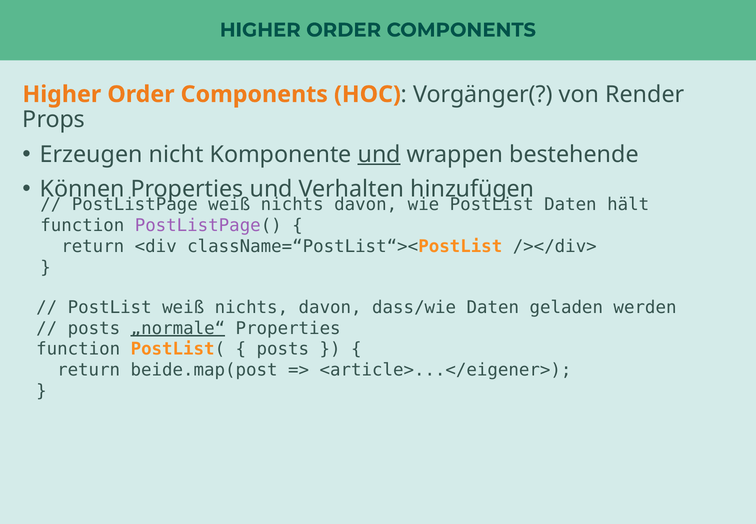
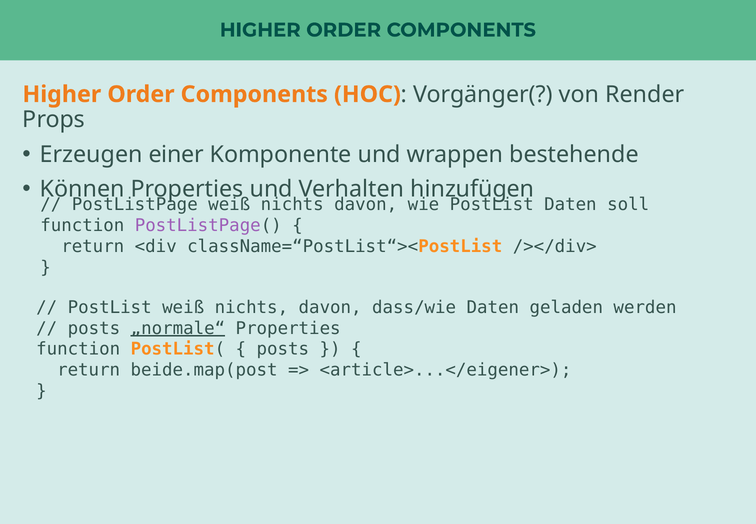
nicht: nicht -> einer
und at (379, 154) underline: present -> none
hält: hält -> soll
